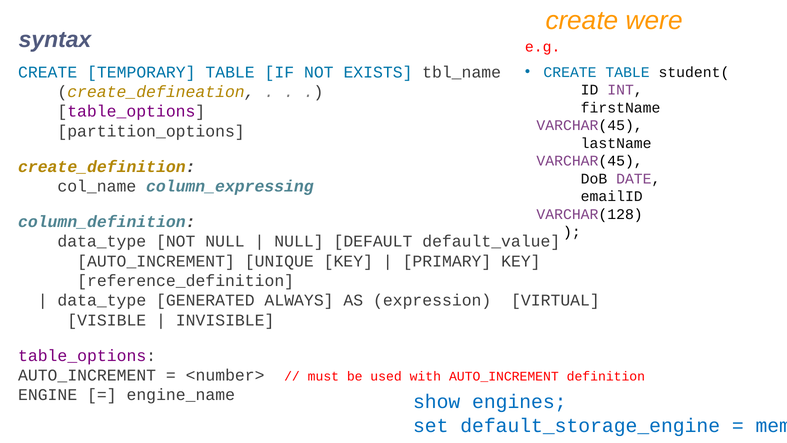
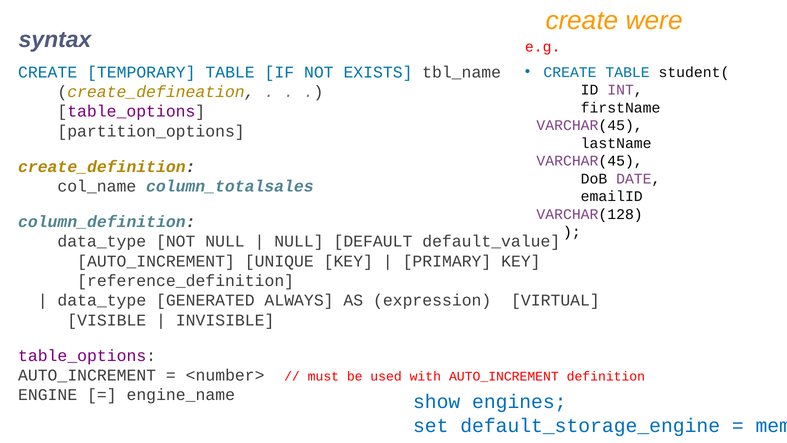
column_expressing: column_expressing -> column_totalsales
